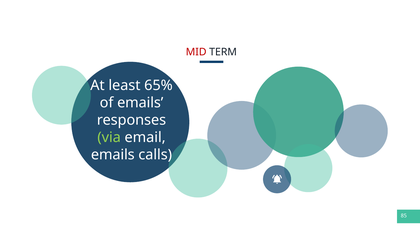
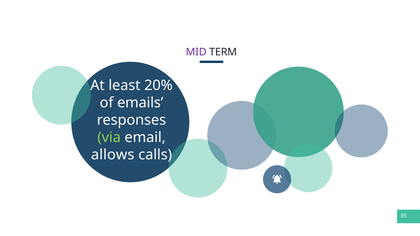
MID colour: red -> purple
65%: 65% -> 20%
emails at (113, 155): emails -> allows
